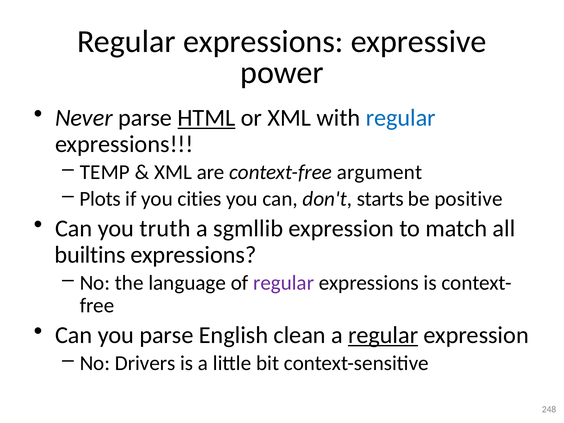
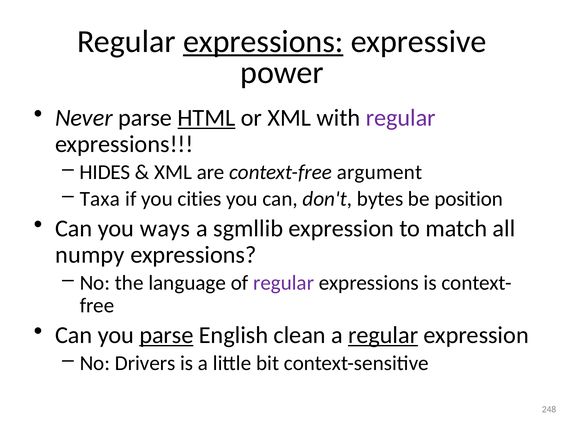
expressions at (263, 42) underline: none -> present
regular at (401, 118) colour: blue -> purple
TEMP: TEMP -> HIDES
Plots: Plots -> Taxa
starts: starts -> bytes
positive: positive -> position
truth: truth -> ways
builtins: builtins -> numpy
parse at (166, 335) underline: none -> present
